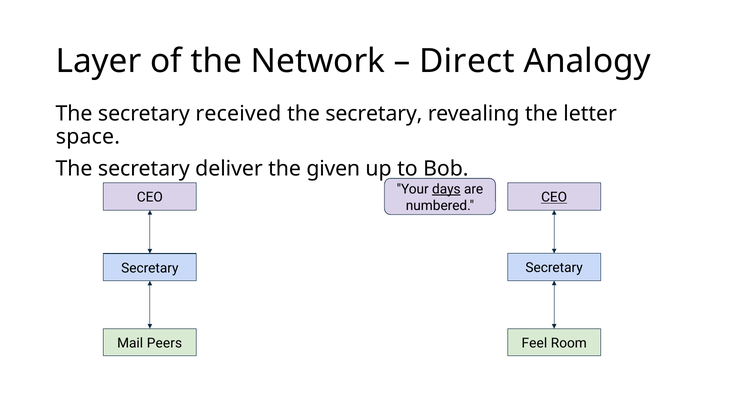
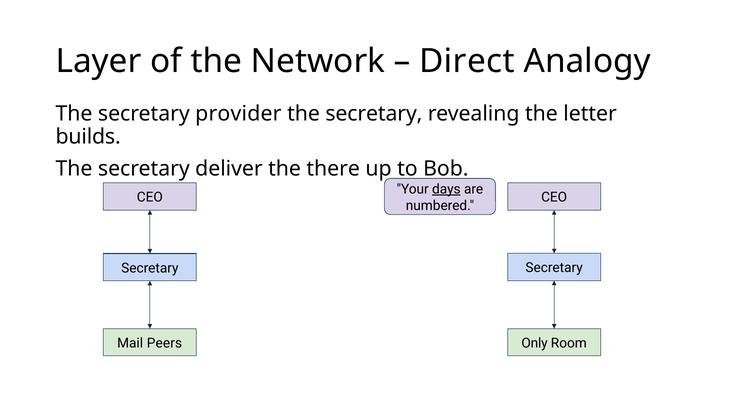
received: received -> provider
space: space -> builds
given: given -> there
CEO at (554, 197) underline: present -> none
Feel: Feel -> Only
